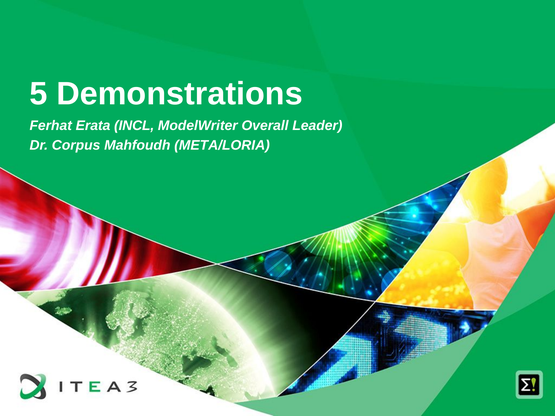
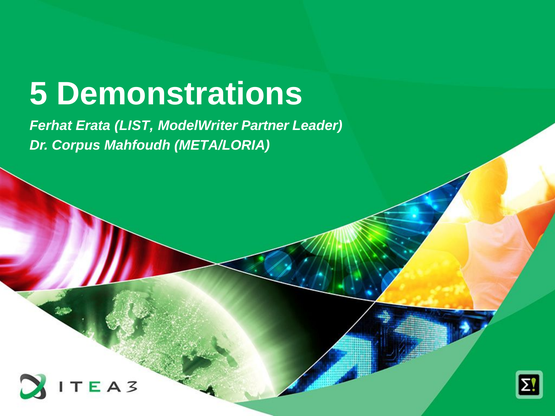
INCL: INCL -> LIST
Overall: Overall -> Partner
